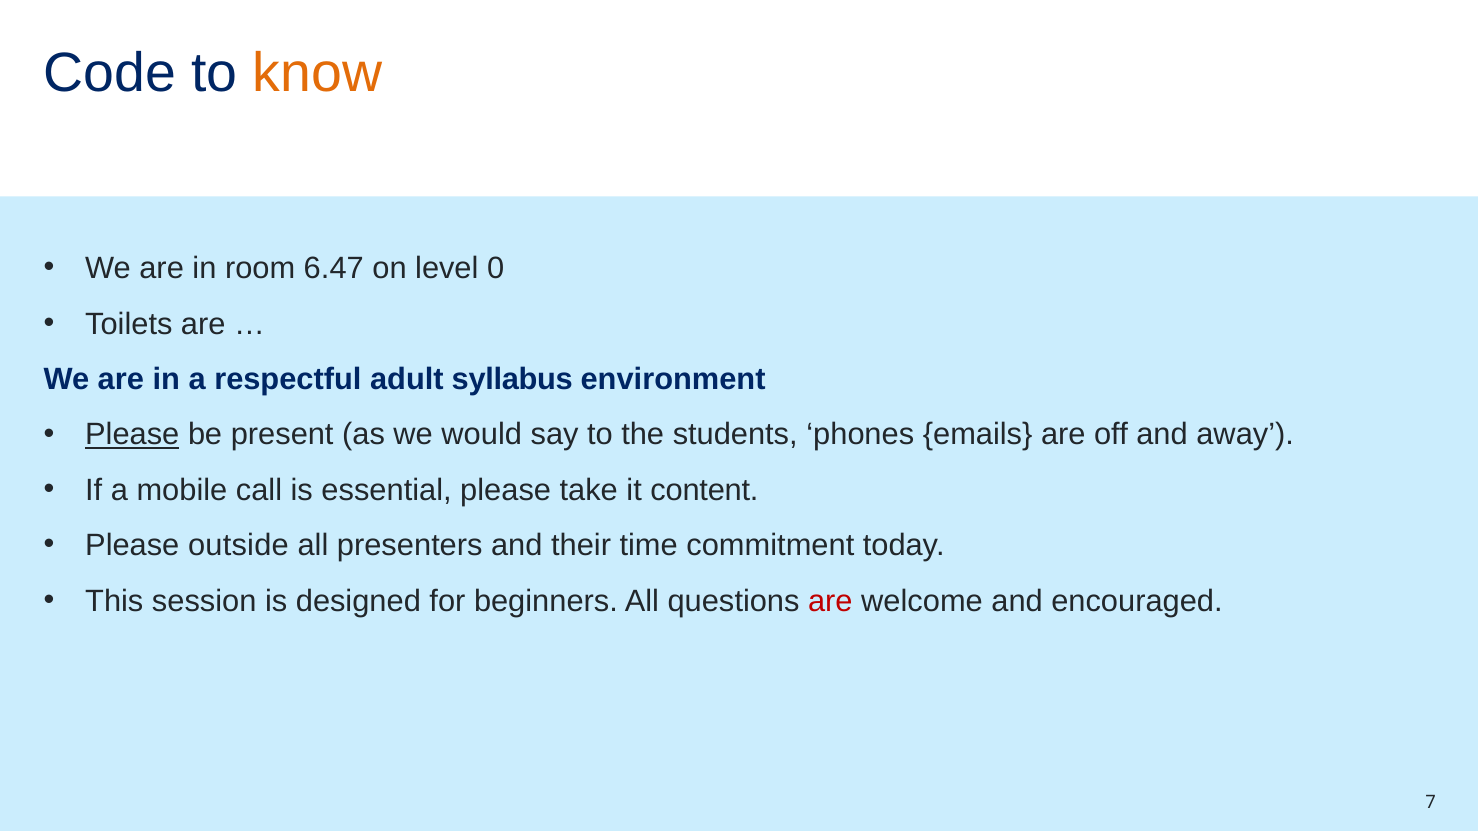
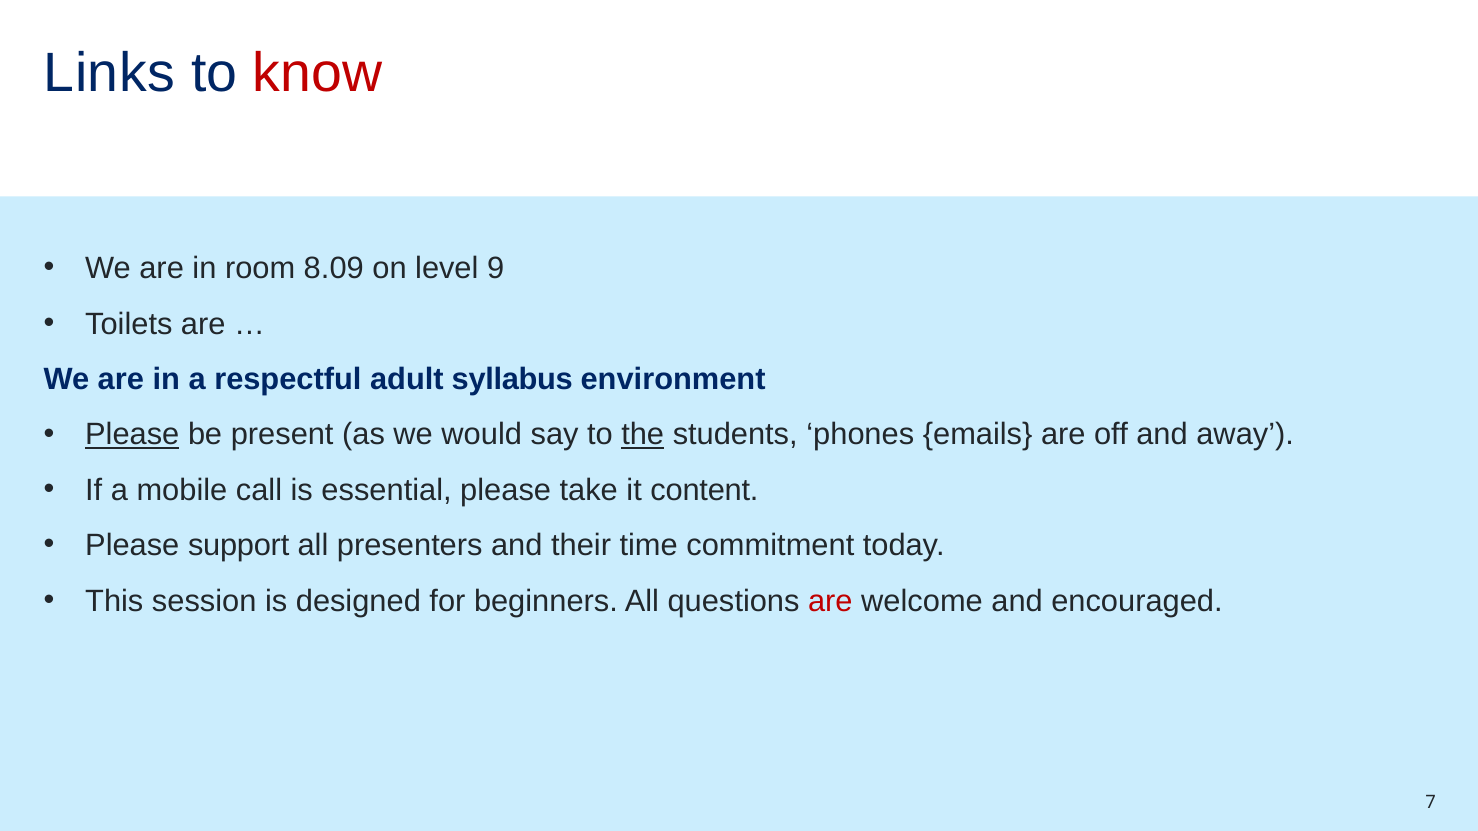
Code: Code -> Links
know colour: orange -> red
6.47: 6.47 -> 8.09
0: 0 -> 9
the underline: none -> present
outside: outside -> support
